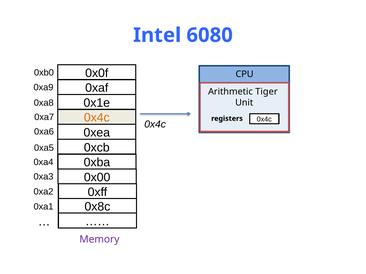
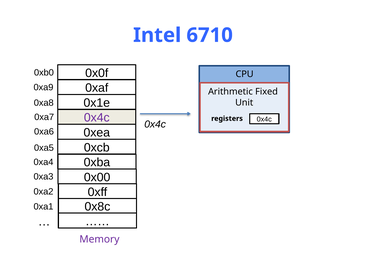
6080: 6080 -> 6710
Tiger: Tiger -> Fixed
0x4c at (97, 118) colour: orange -> purple
